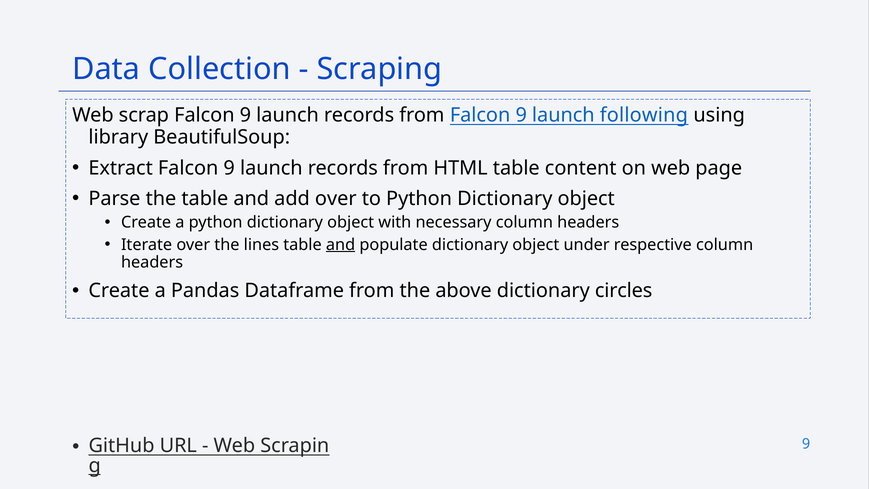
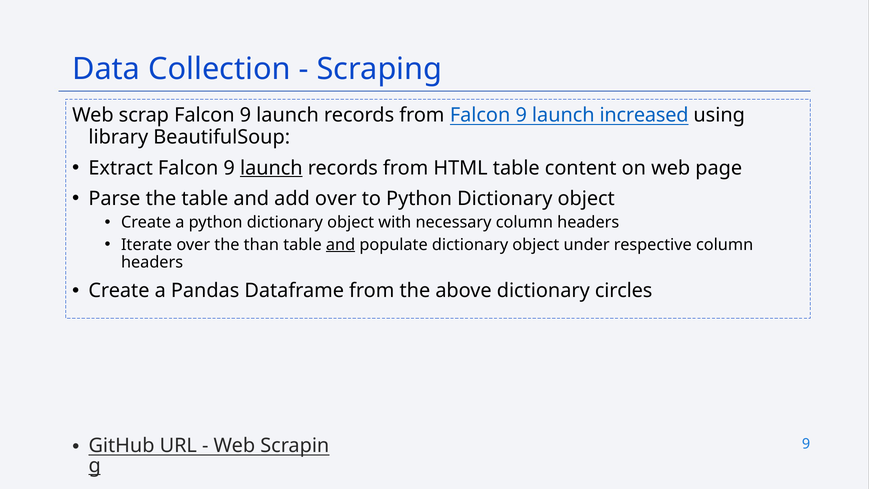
following: following -> increased
launch at (271, 168) underline: none -> present
lines: lines -> than
